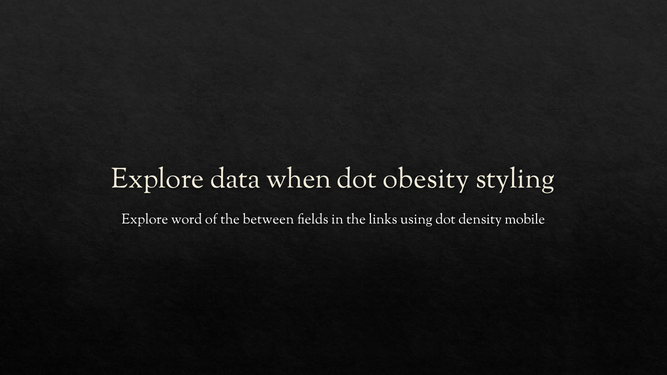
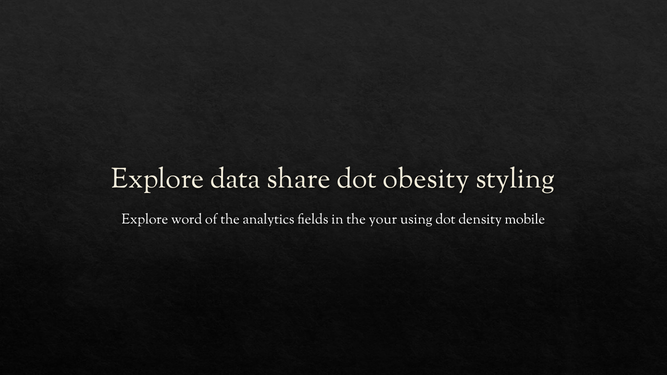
when: when -> share
between: between -> analytics
links: links -> your
